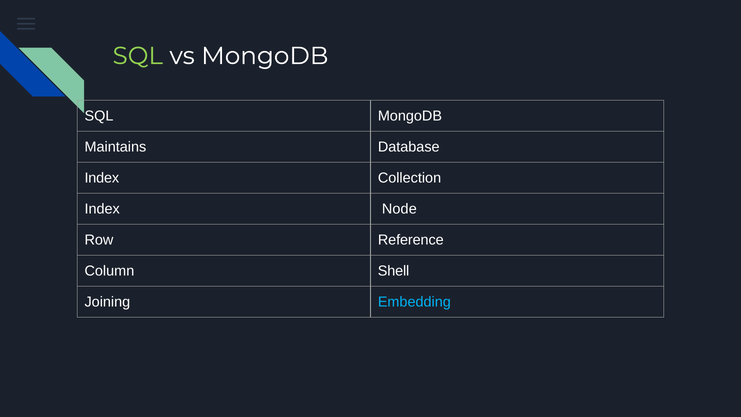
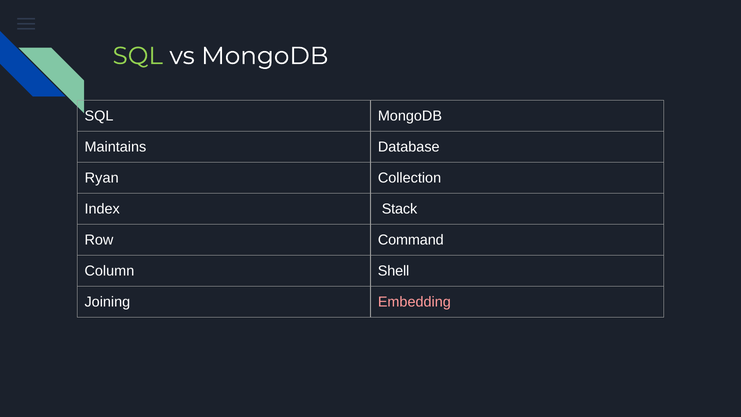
Index at (102, 178): Index -> Ryan
Node: Node -> Stack
Reference: Reference -> Command
Embedding colour: light blue -> pink
